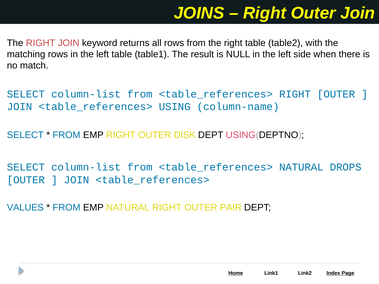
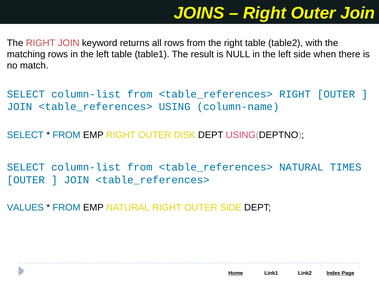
DROPS: DROPS -> TIMES
OUTER PAIR: PAIR -> SIDE
